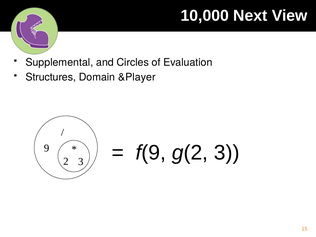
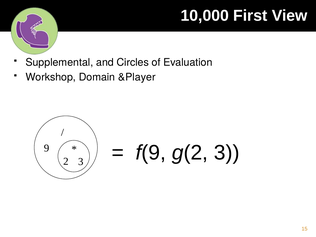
Next: Next -> First
Structures: Structures -> Workshop
